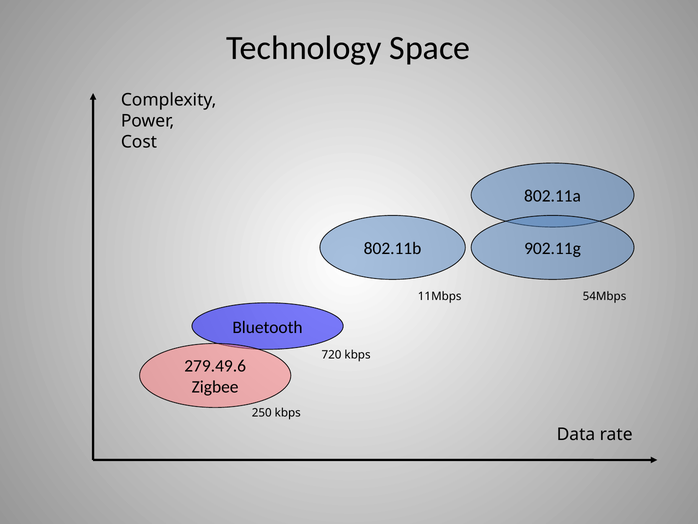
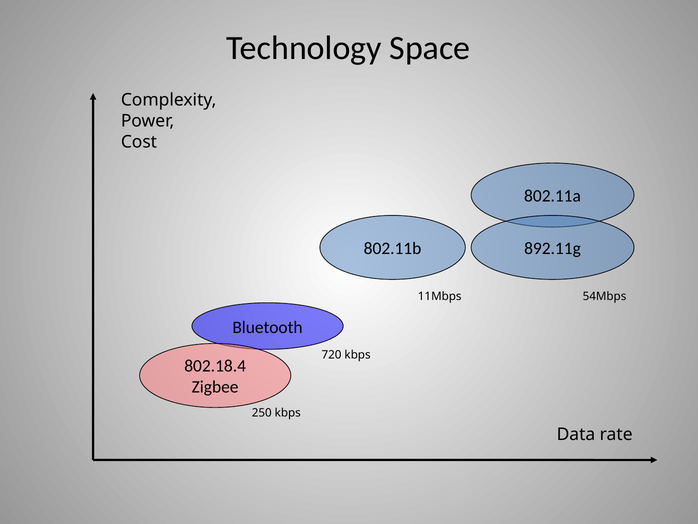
902.11g: 902.11g -> 892.11g
279.49.6: 279.49.6 -> 802.18.4
